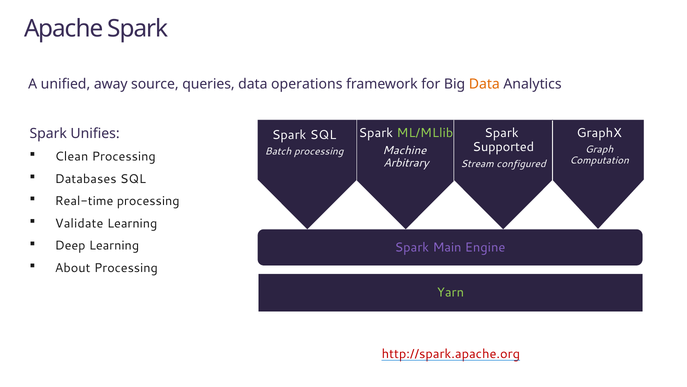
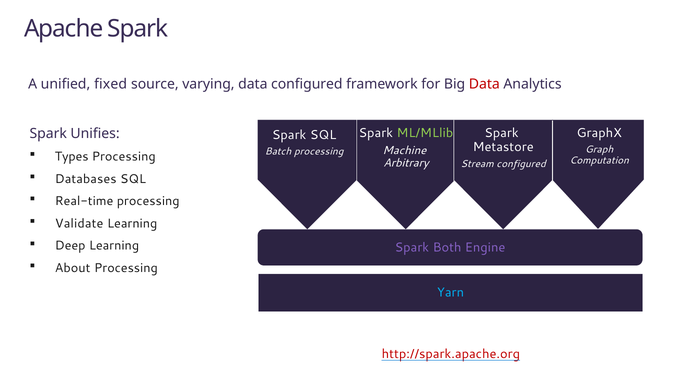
away: away -> fixed
queries: queries -> varying
data operations: operations -> configured
Data at (484, 84) colour: orange -> red
Supported: Supported -> Metastore
Clean: Clean -> Types
Main: Main -> Both
Yarn colour: light green -> light blue
